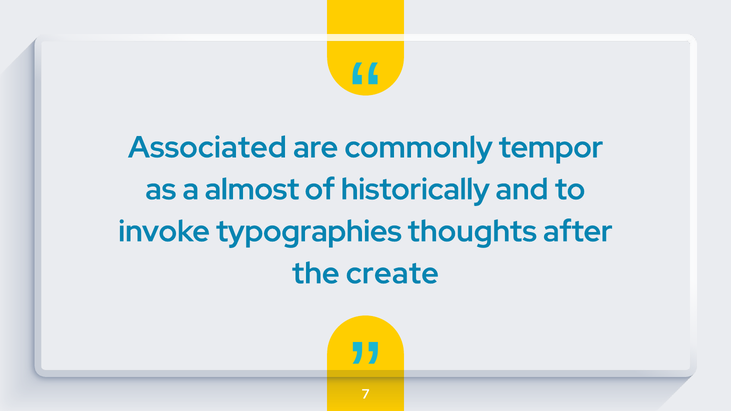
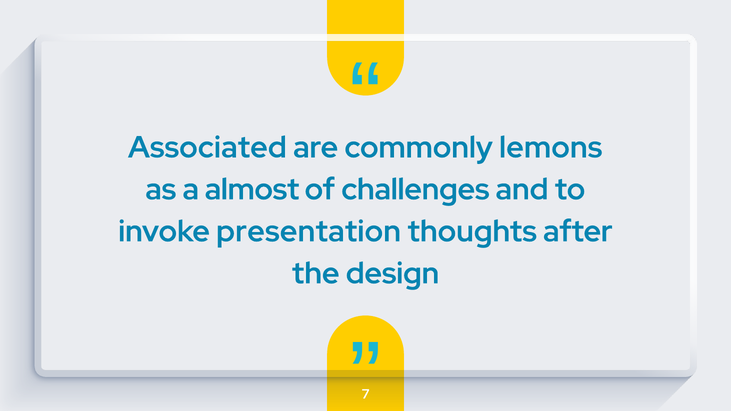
tempor: tempor -> lemons
historically: historically -> challenges
typographies: typographies -> presentation
create: create -> design
